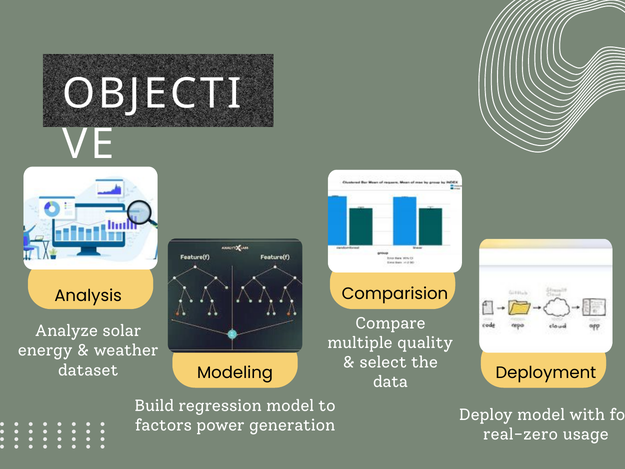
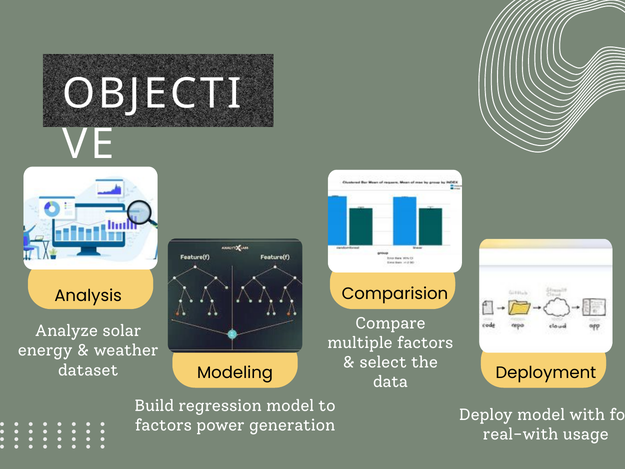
multiple quality: quality -> factors
real-zero: real-zero -> real-with
